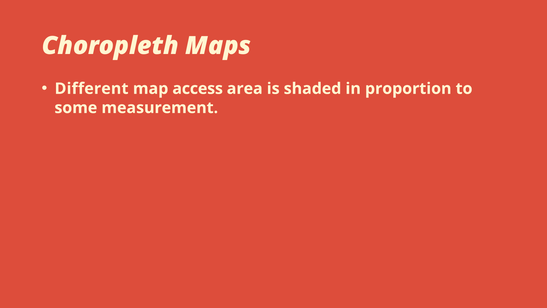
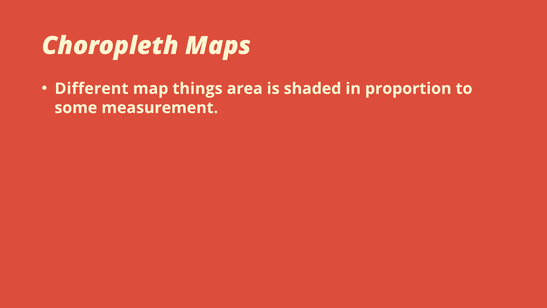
access: access -> things
